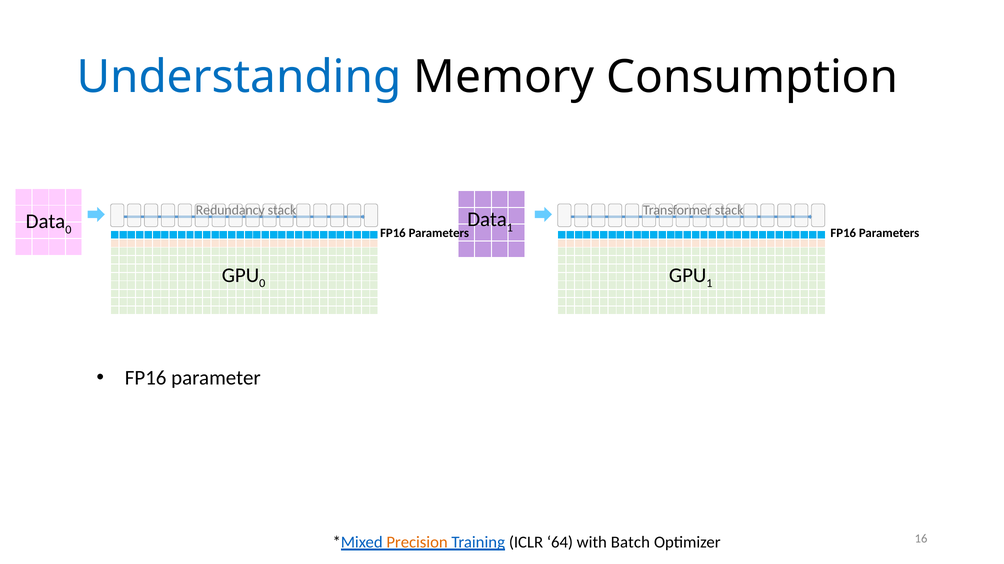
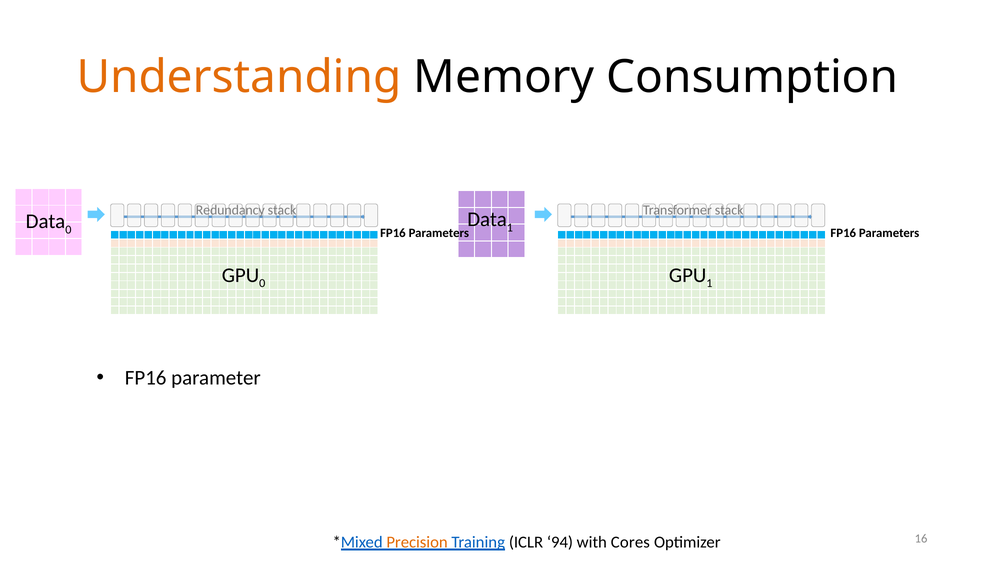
Understanding colour: blue -> orange
64: 64 -> 94
Batch: Batch -> Cores
